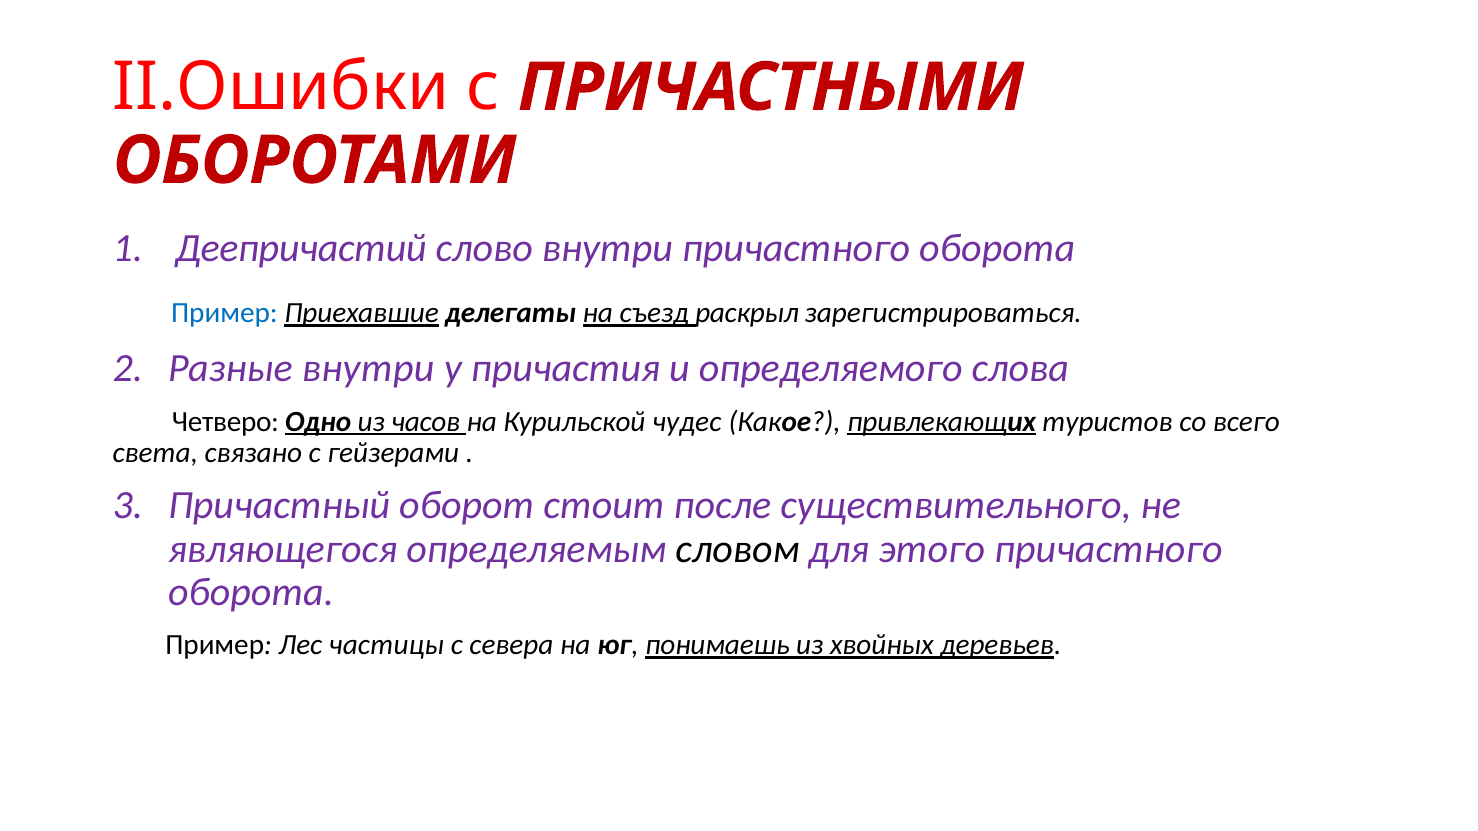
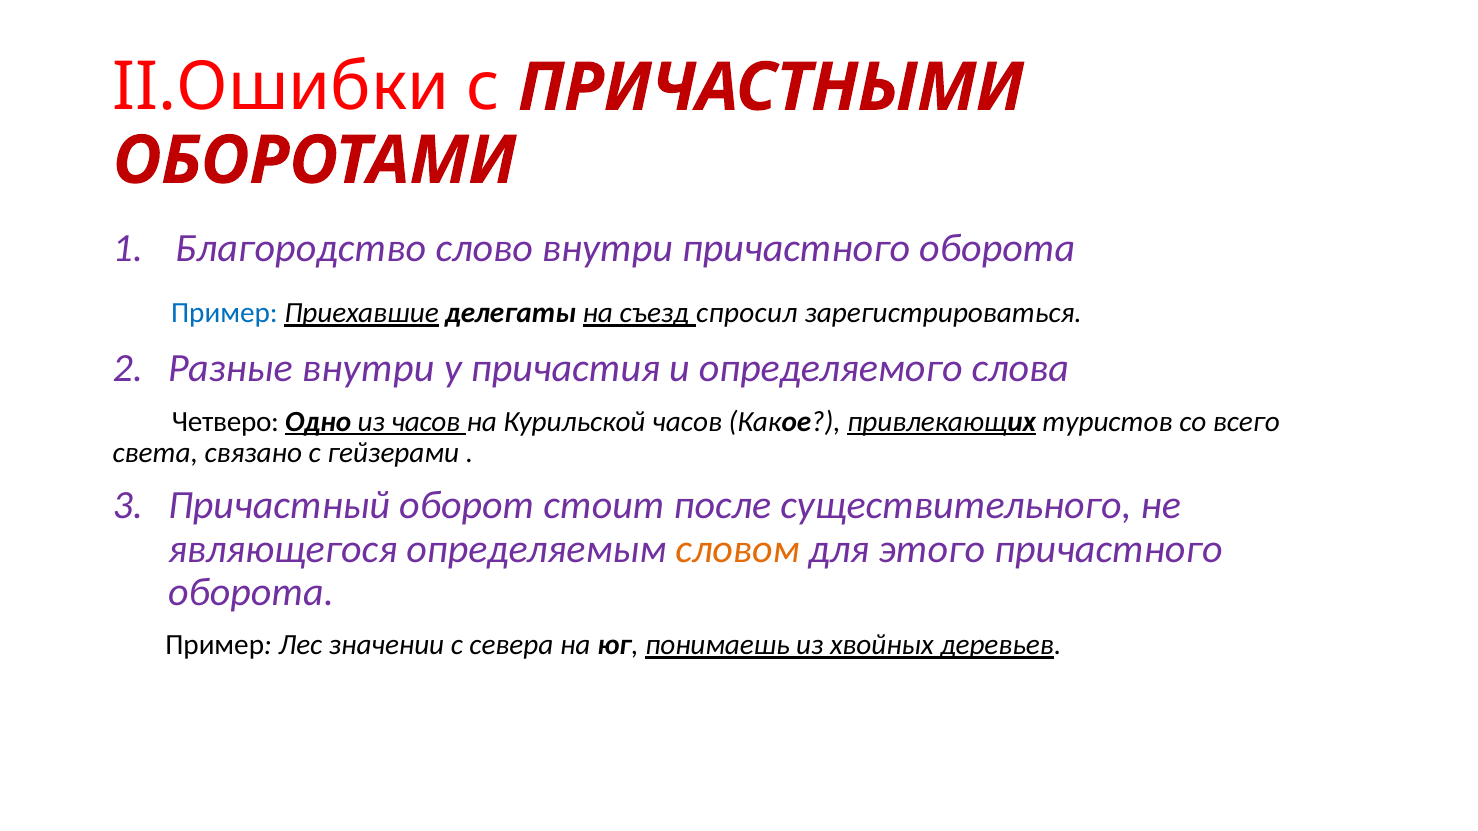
Деепричастий: Деепричастий -> Благородство
раскрыл: раскрыл -> спросил
Курильской чудес: чудес -> часов
словом colour: black -> orange
частицы: частицы -> значении
